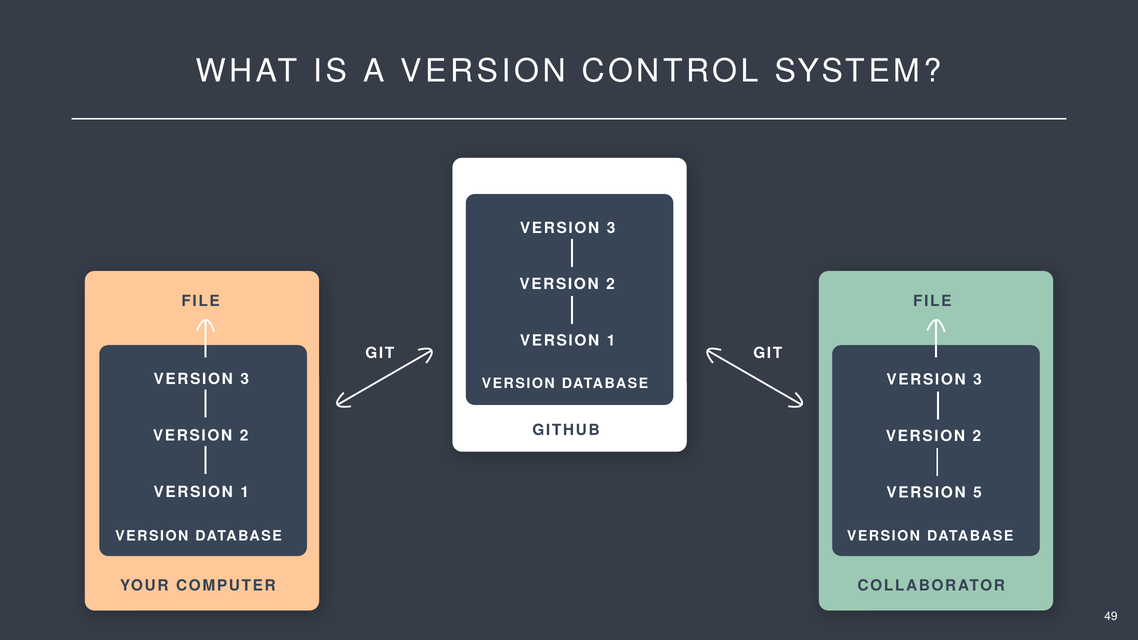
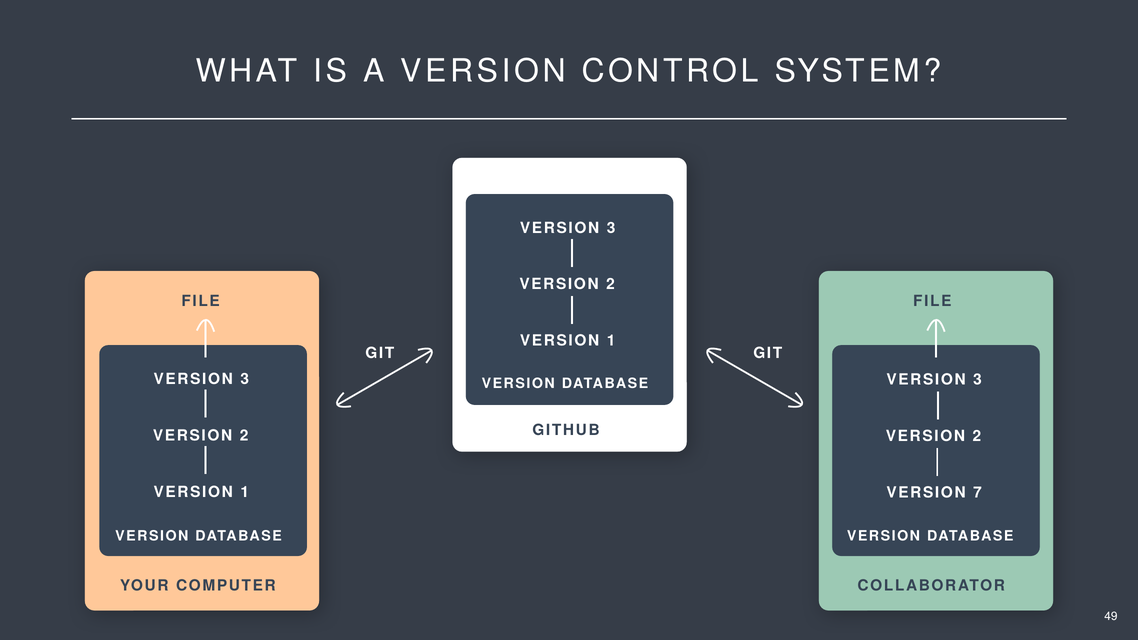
5: 5 -> 7
